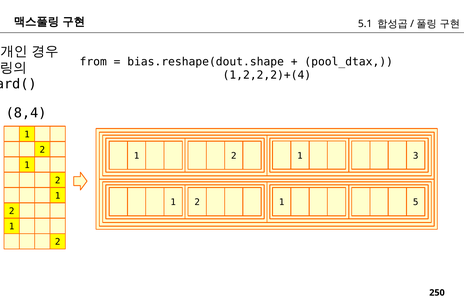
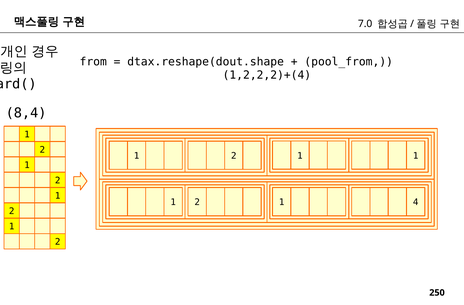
5.1: 5.1 -> 7.0
bias.reshape(dout.shape: bias.reshape(dout.shape -> dtax.reshape(dout.shape
pool_dtax: pool_dtax -> pool_from
2 1 3: 3 -> 1
5: 5 -> 4
